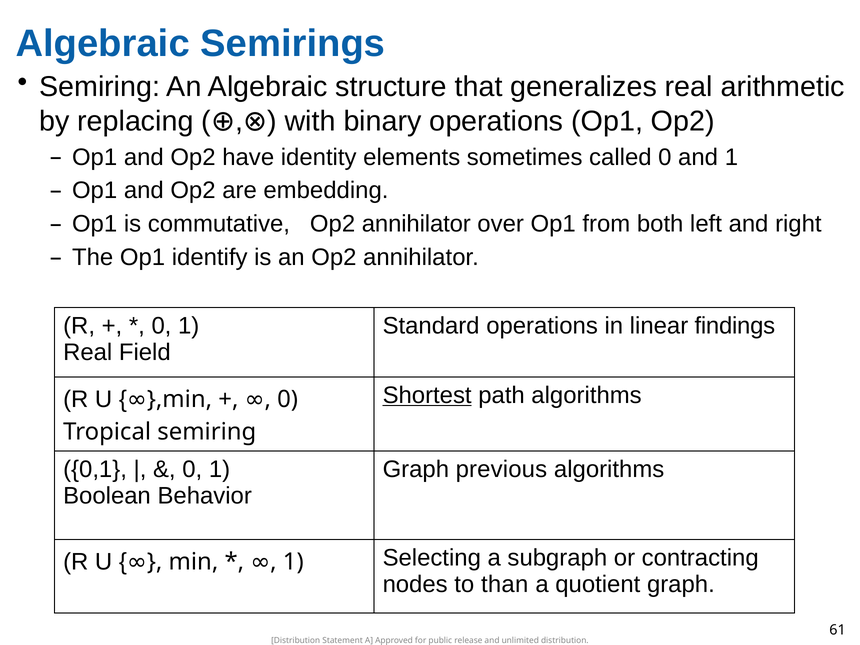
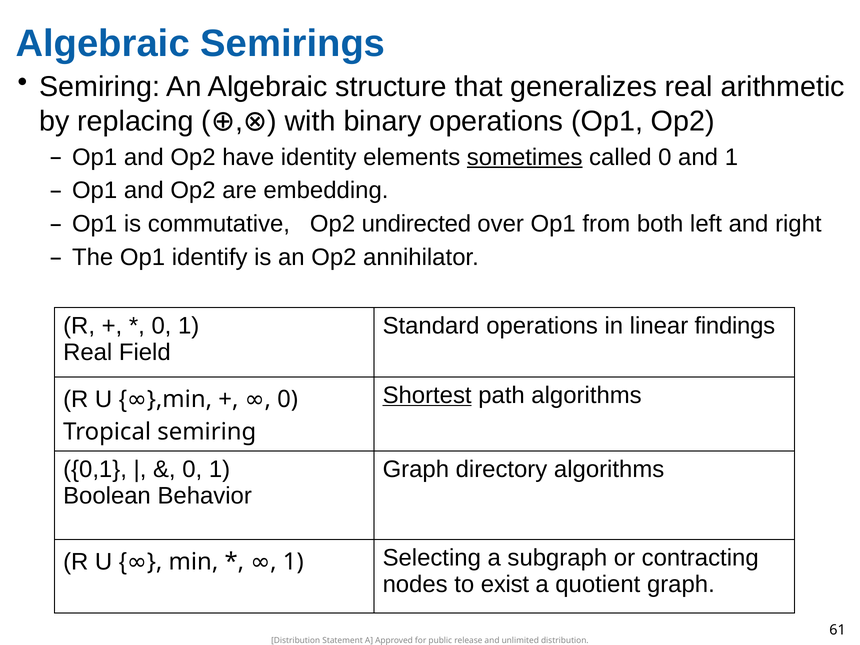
sometimes underline: none -> present
commutative Op2 annihilator: annihilator -> undirected
previous: previous -> directory
than: than -> exist
